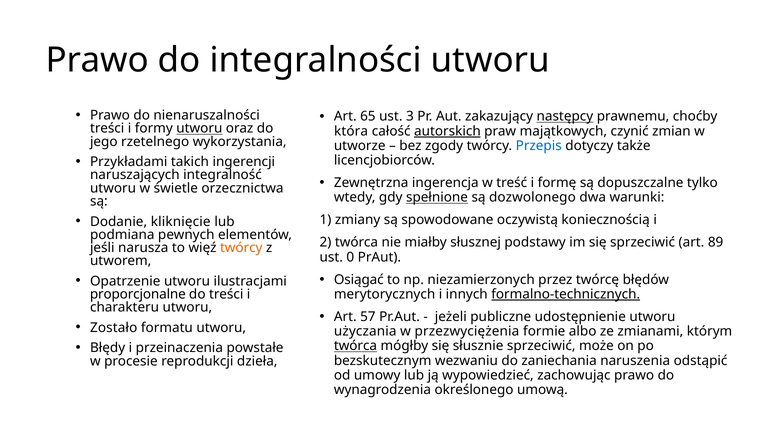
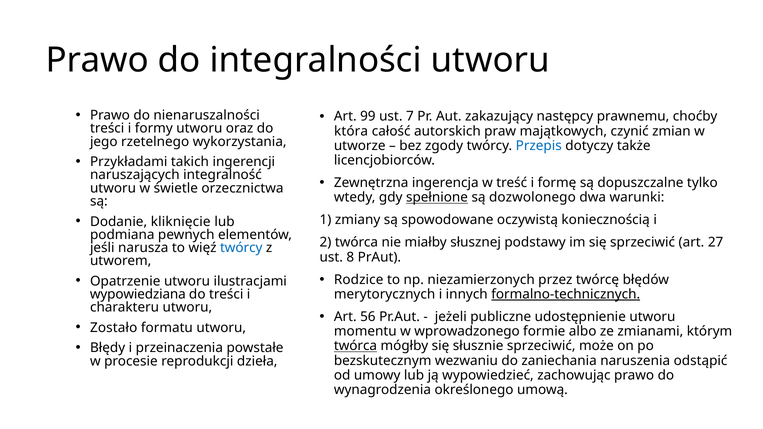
65: 65 -> 99
3: 3 -> 7
następcy underline: present -> none
utworu at (199, 129) underline: present -> none
autorskich underline: present -> none
89: 89 -> 27
twórcy at (241, 248) colour: orange -> blue
0: 0 -> 8
Osiągać: Osiągać -> Rodzice
proporcjonalne: proporcjonalne -> wypowiedziana
57: 57 -> 56
użyczania: użyczania -> momentu
przezwyciężenia: przezwyciężenia -> wprowadzonego
